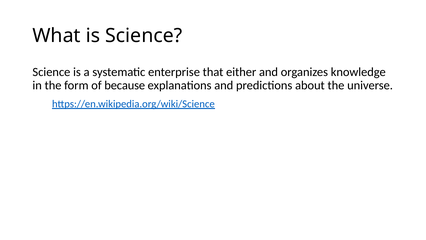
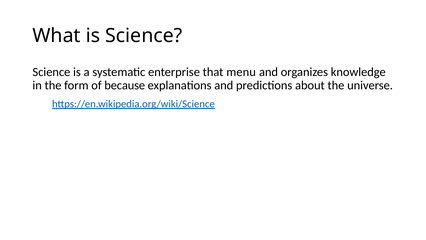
either: either -> menu
